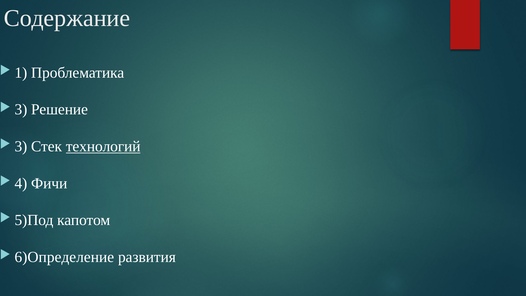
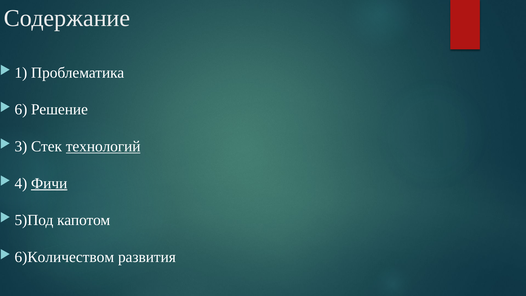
3 at (21, 110): 3 -> 6
Фичи underline: none -> present
6)Определение: 6)Определение -> 6)Количеством
